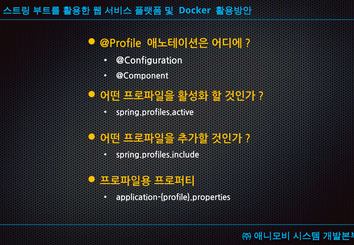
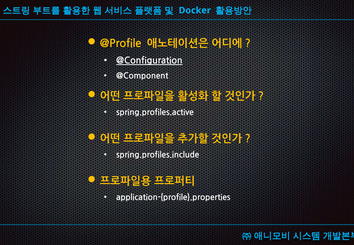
@Configuration underline: none -> present
